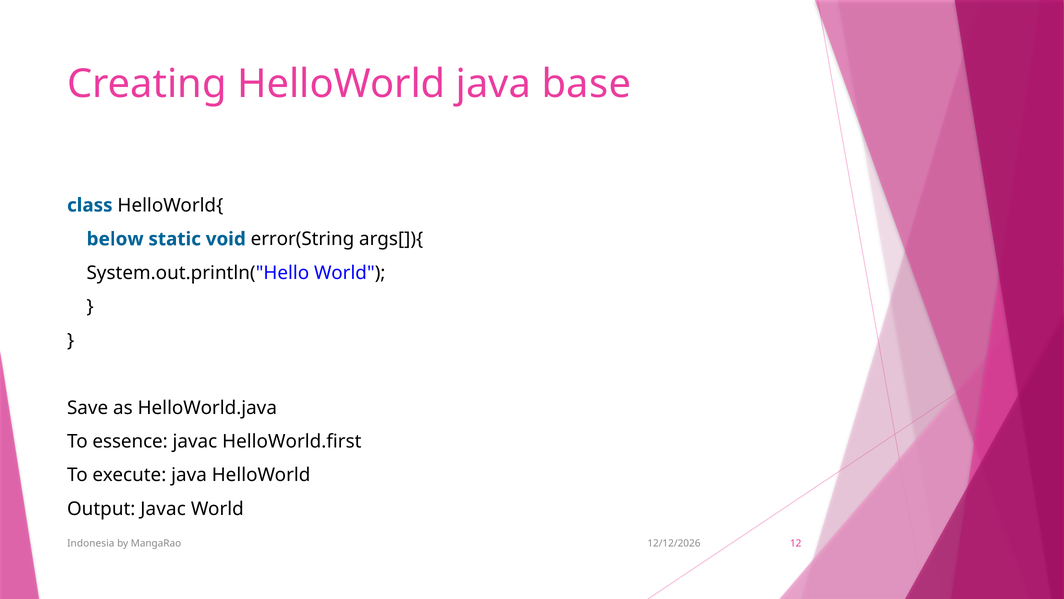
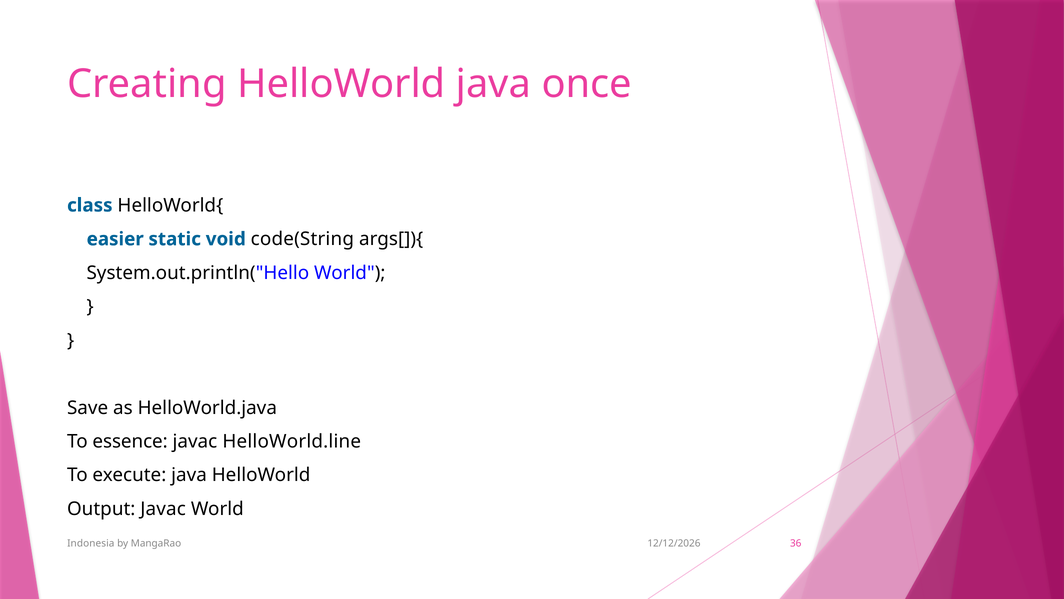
base: base -> once
below: below -> easier
error(String: error(String -> code(String
HelloWorld.first: HelloWorld.first -> HelloWorld.line
12: 12 -> 36
